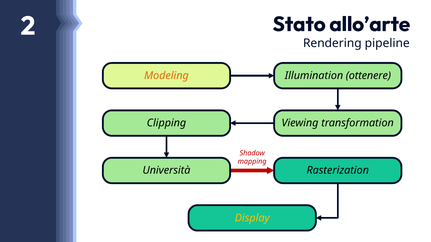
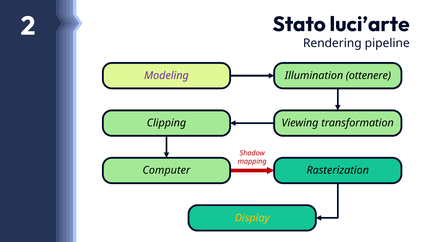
allo’arte: allo’arte -> luci’arte
Modeling colour: orange -> purple
Università: Università -> Computer
